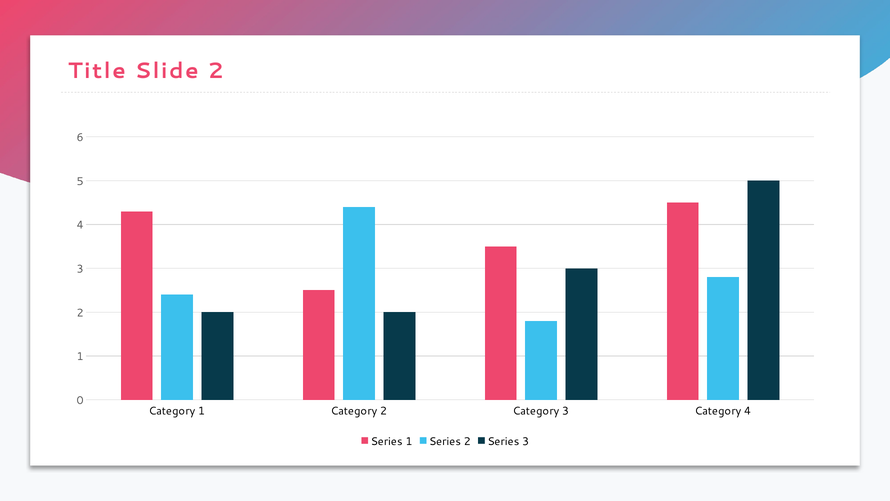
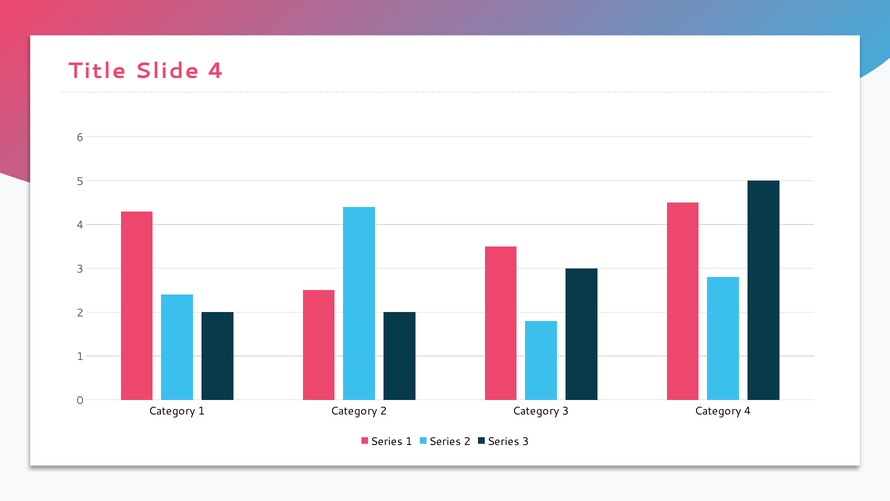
Slide 2: 2 -> 4
